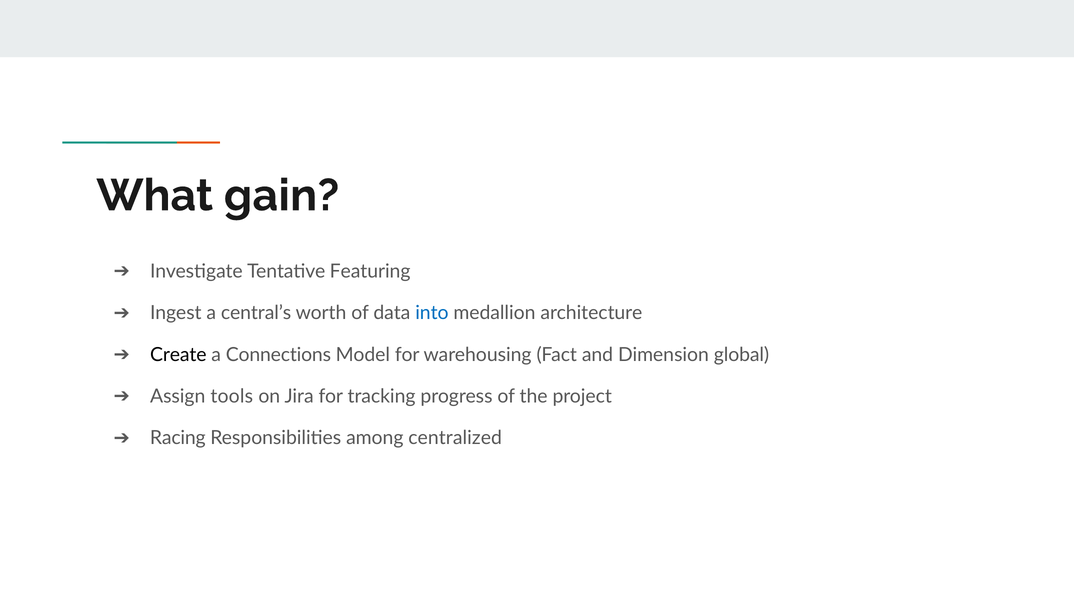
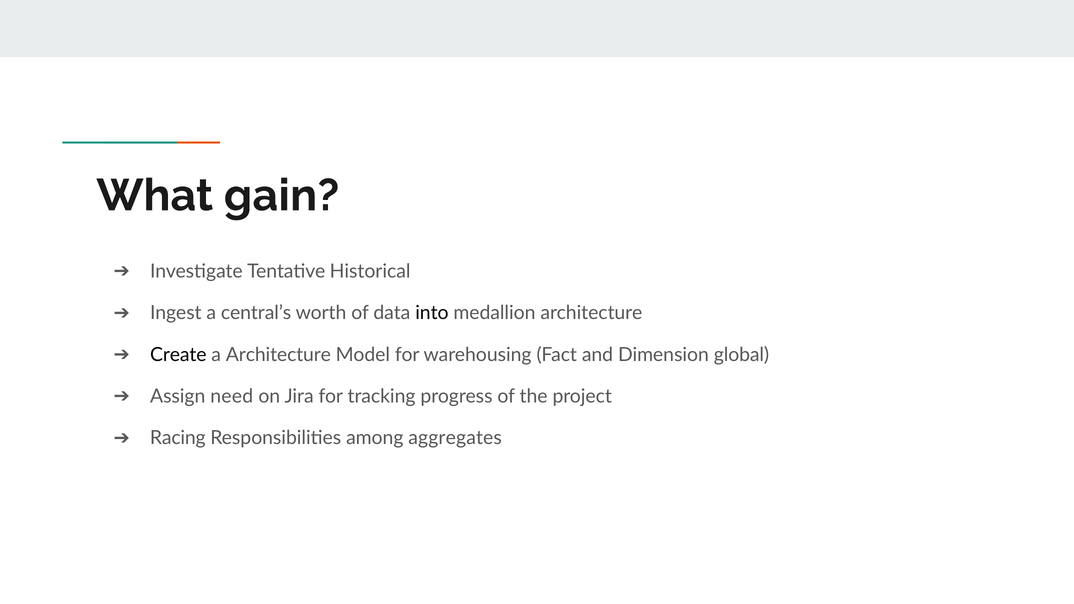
Featuring: Featuring -> Historical
into colour: blue -> black
a Connections: Connections -> Architecture
tools: tools -> need
centralized: centralized -> aggregates
